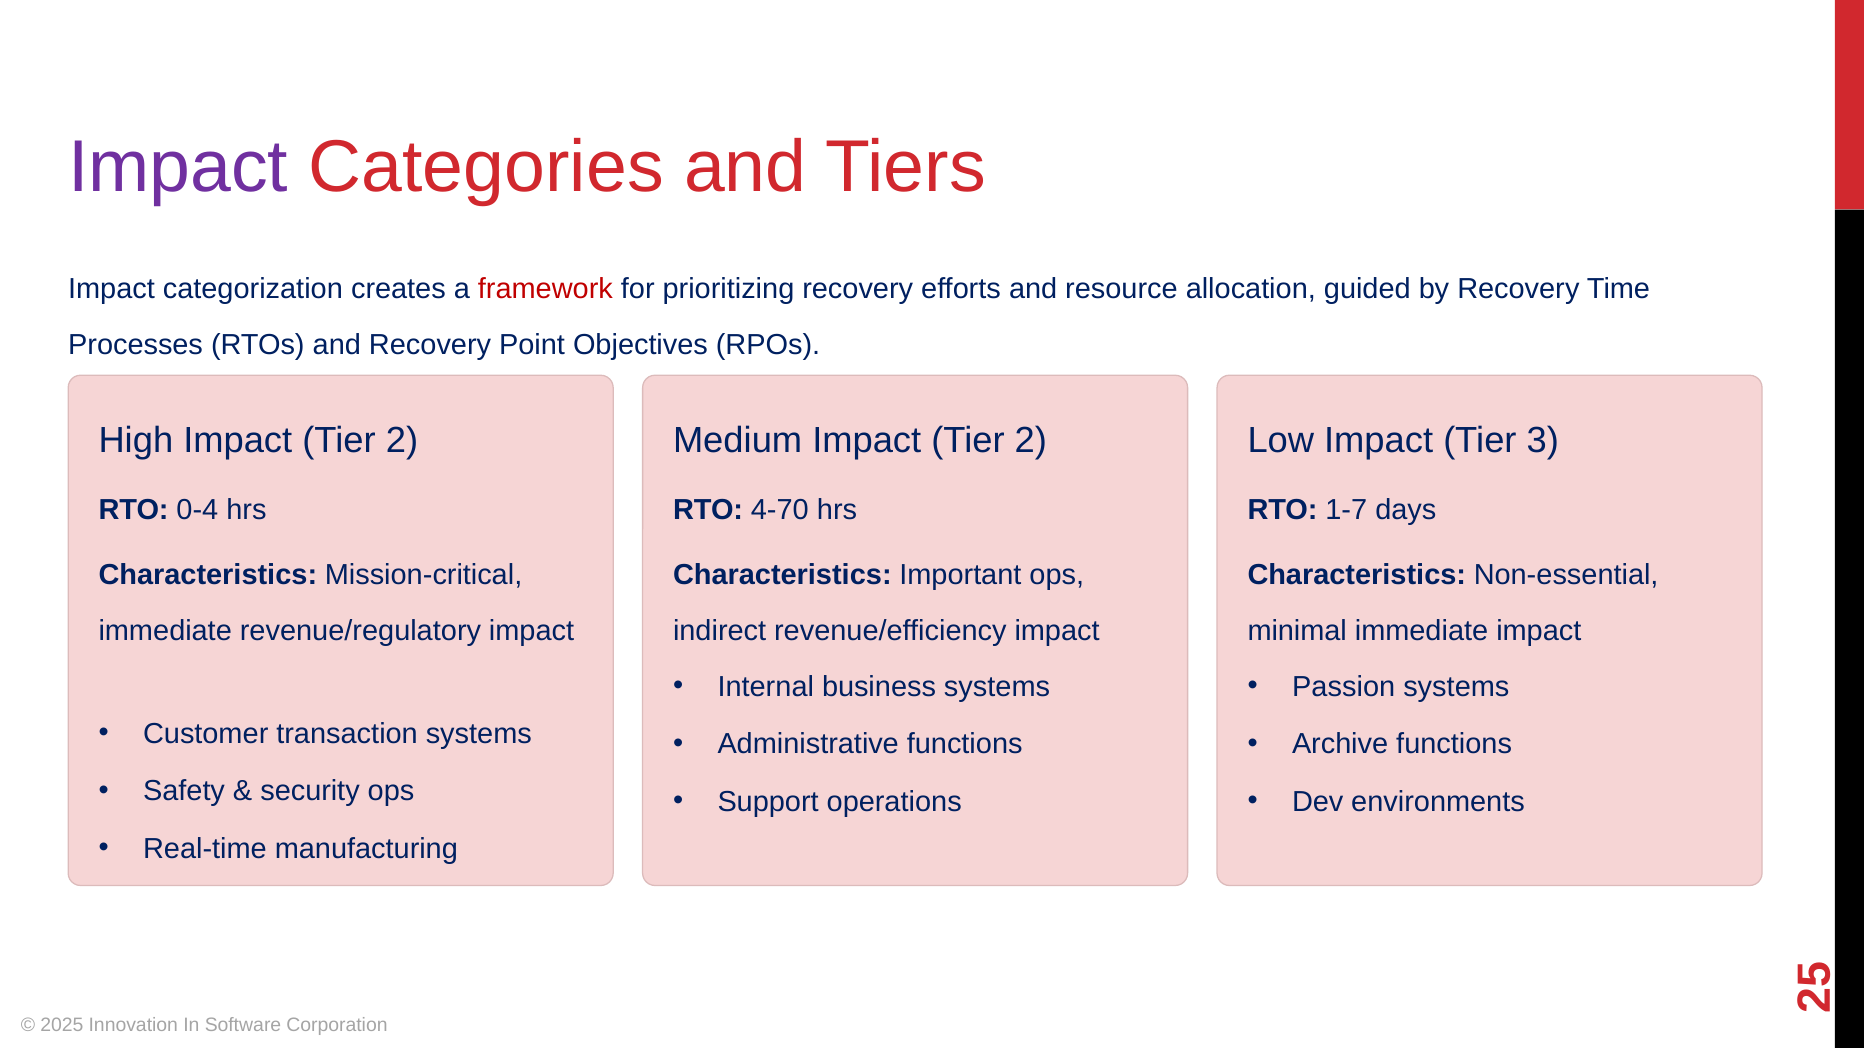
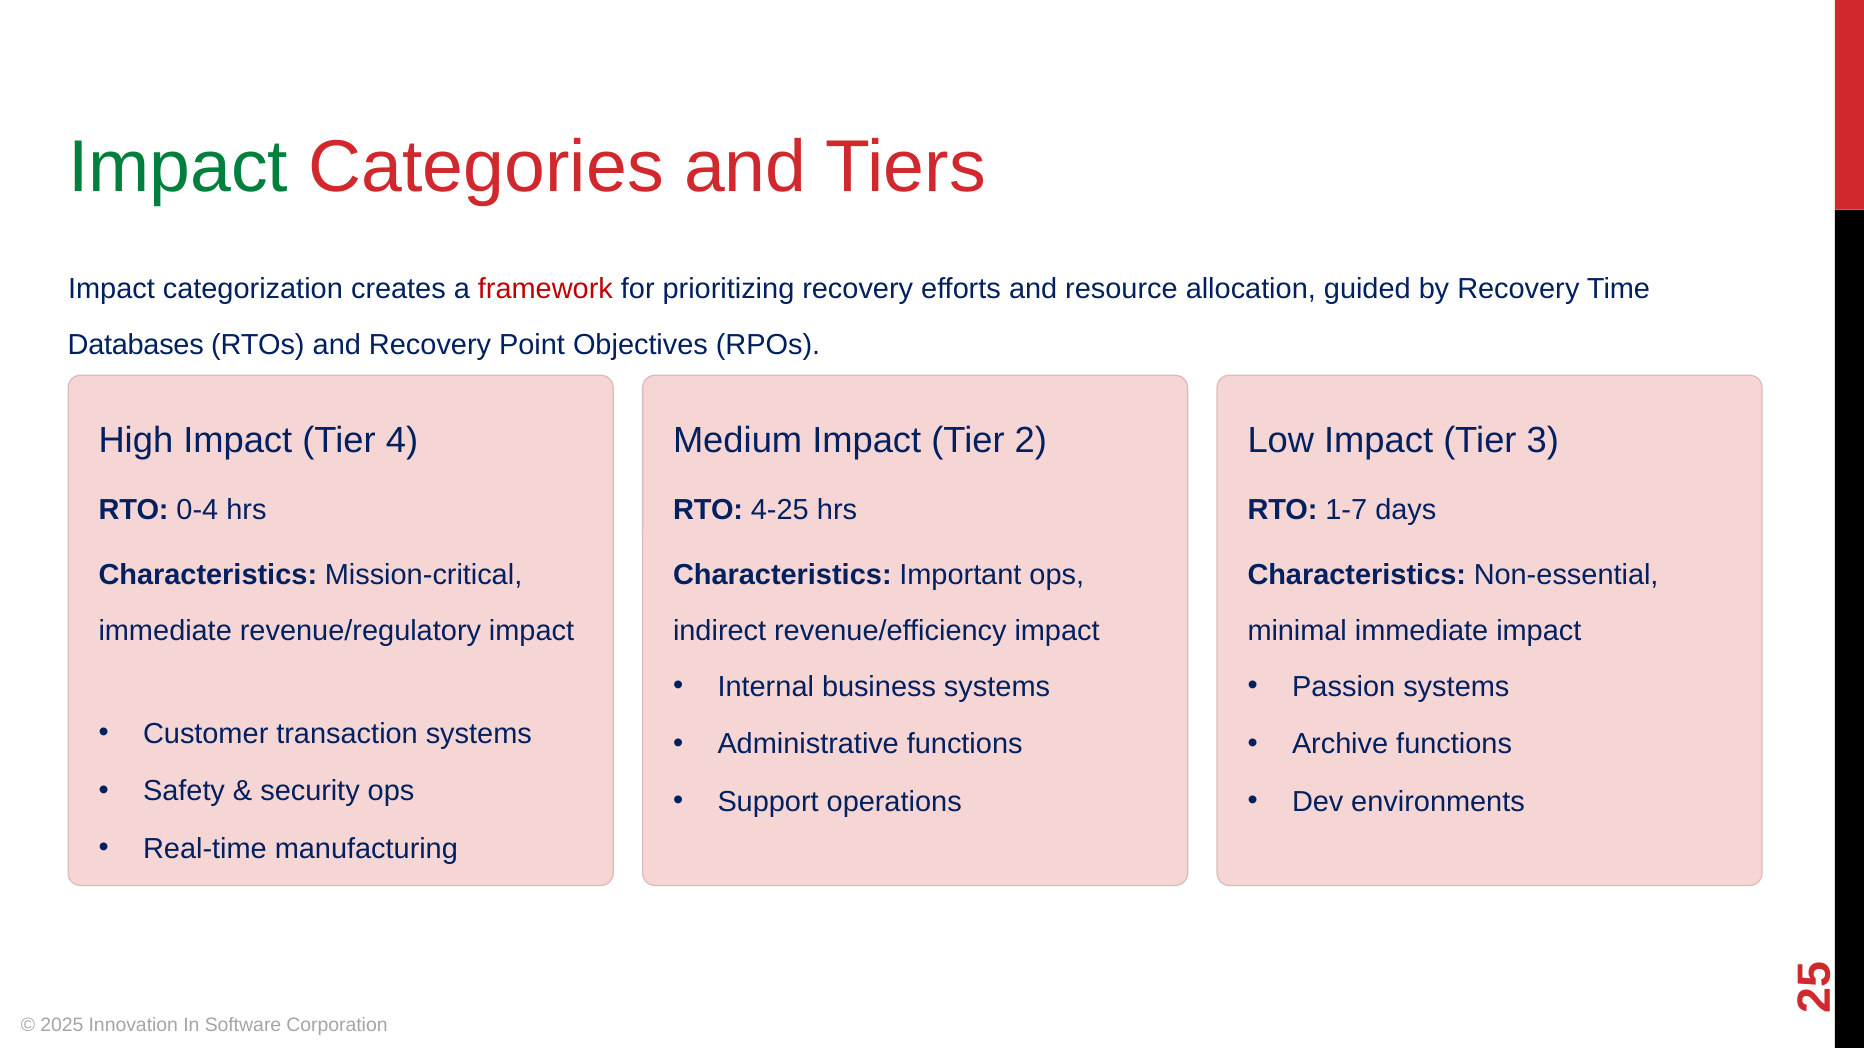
Impact at (178, 167) colour: purple -> green
Processes: Processes -> Databases
High Impact Tier 2: 2 -> 4
4-70: 4-70 -> 4-25
